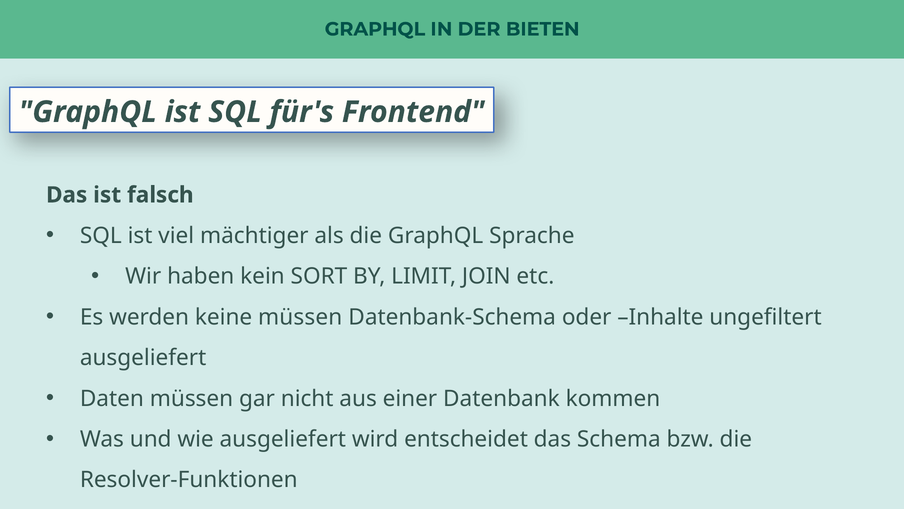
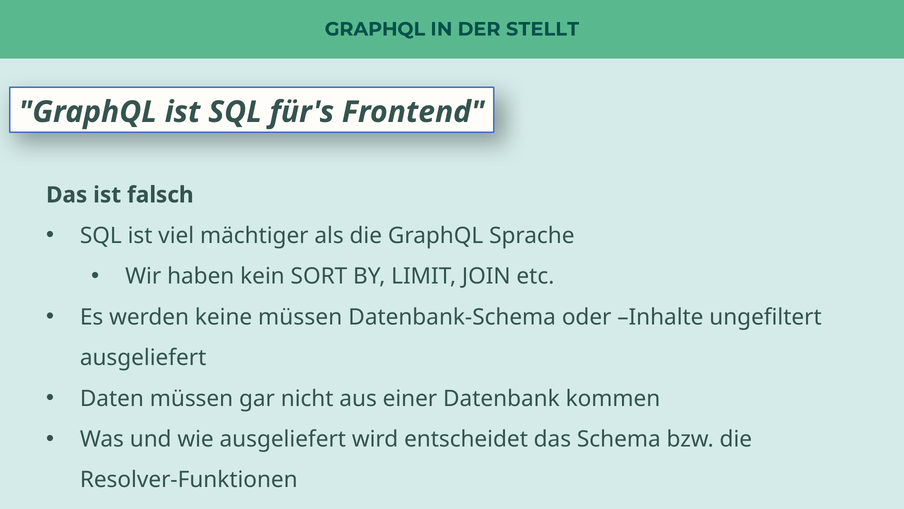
BIETEN: BIETEN -> STELLT
